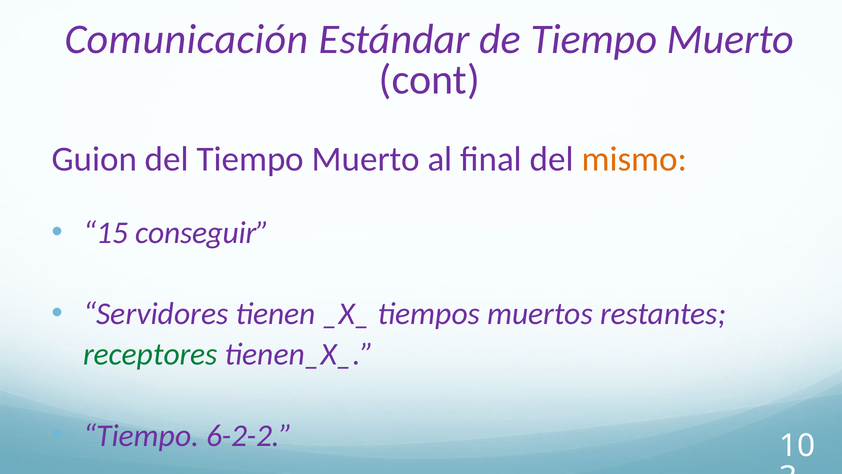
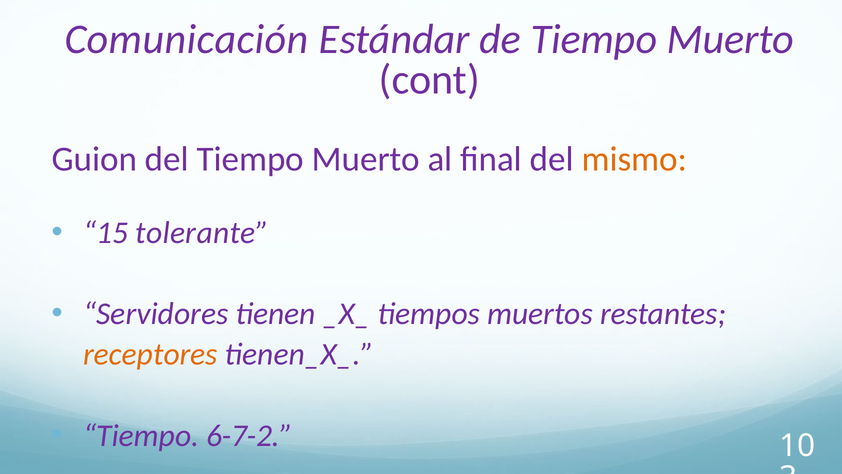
conseguir: conseguir -> tolerante
receptores colour: green -> orange
6-2-2: 6-2-2 -> 6-7-2
